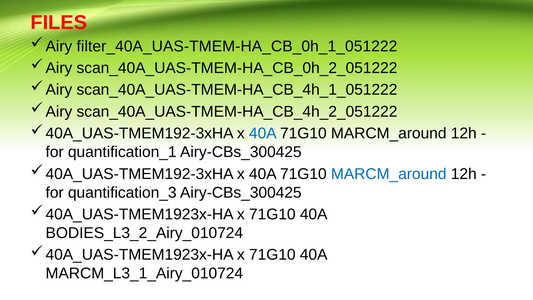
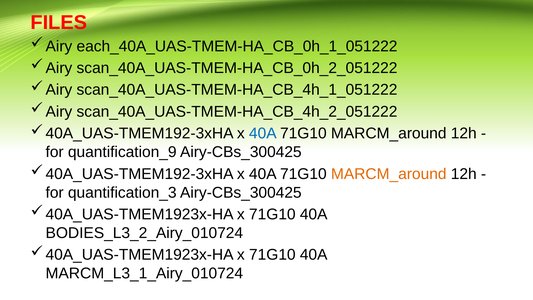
filter_40A_UAS-TMEM-HA_CB_0h_1_051222: filter_40A_UAS-TMEM-HA_CB_0h_1_051222 -> each_40A_UAS-TMEM-HA_CB_0h_1_051222
quantification_1: quantification_1 -> quantification_9
MARCM_around at (389, 174) colour: blue -> orange
